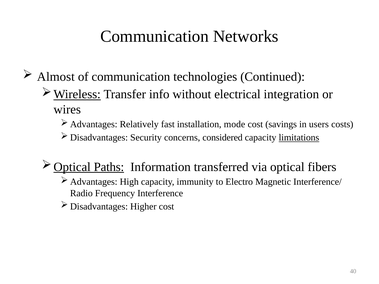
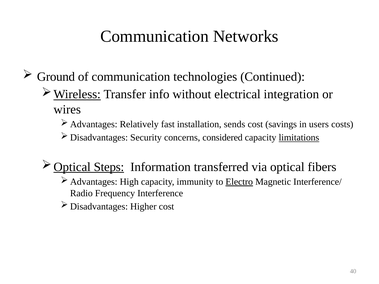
Almost: Almost -> Ground
mode: mode -> sends
Paths: Paths -> Steps
Electro underline: none -> present
